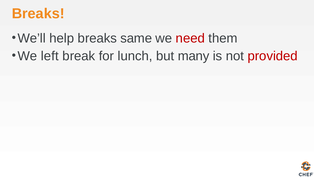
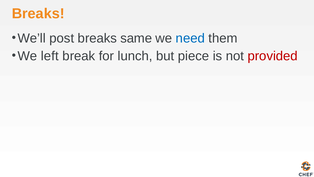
help: help -> post
need colour: red -> blue
many: many -> piece
